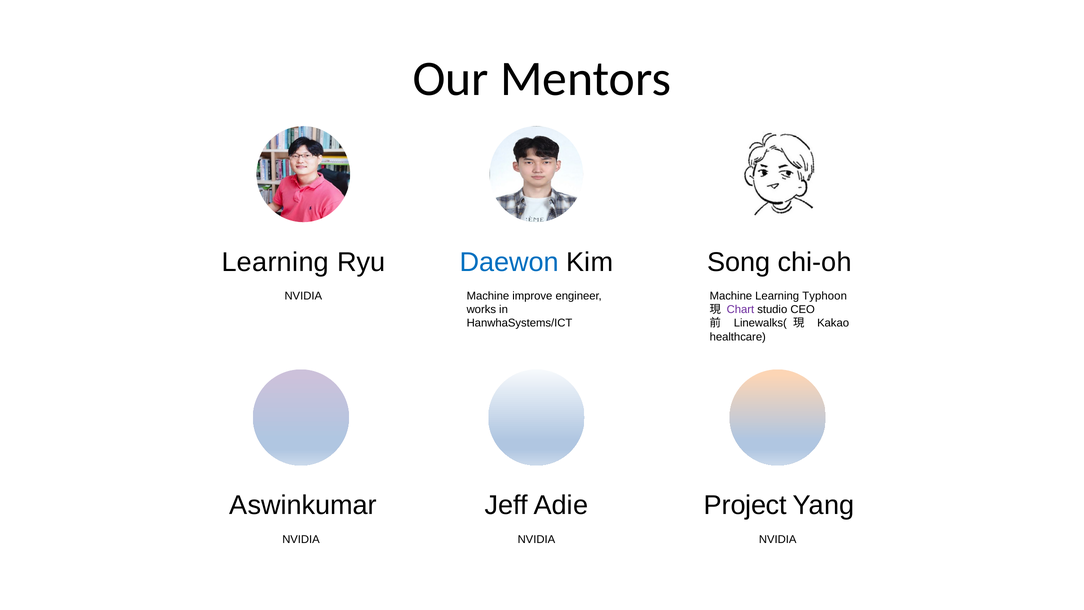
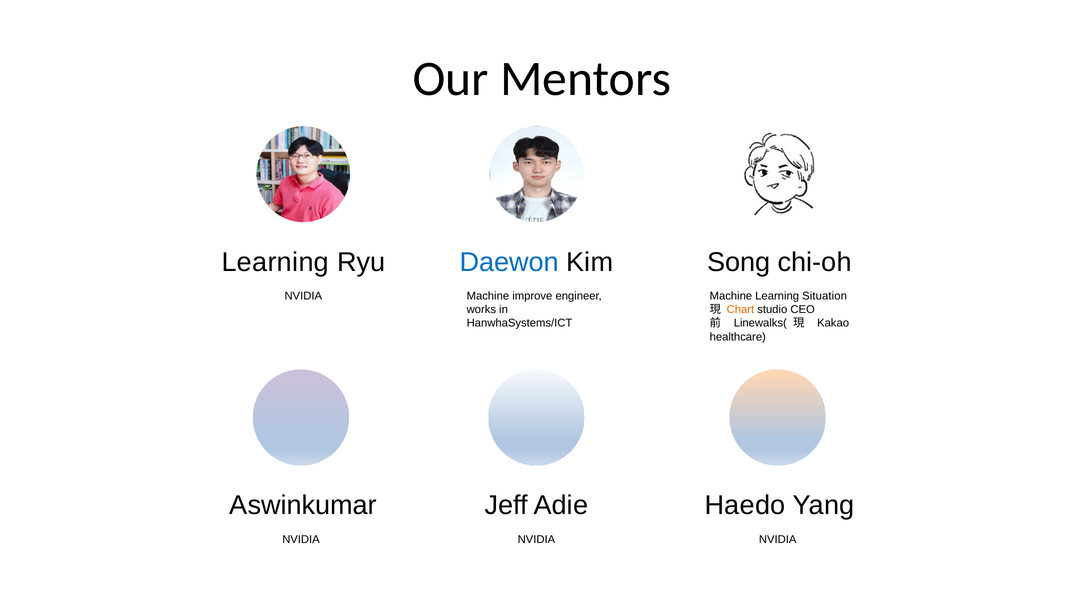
Typhoon: Typhoon -> Situation
Chart colour: purple -> orange
Project: Project -> Haedo
